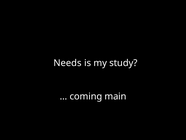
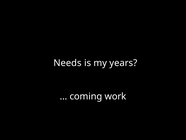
study: study -> years
main: main -> work
